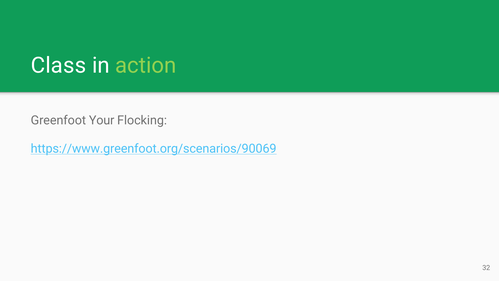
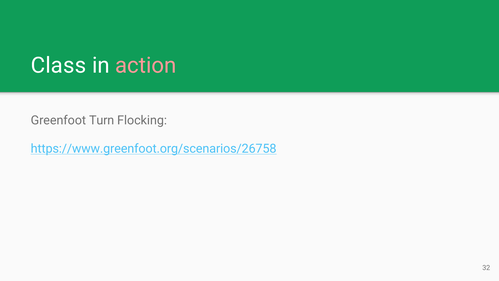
action colour: light green -> pink
Your: Your -> Turn
https://www.greenfoot.org/scenarios/90069: https://www.greenfoot.org/scenarios/90069 -> https://www.greenfoot.org/scenarios/26758
